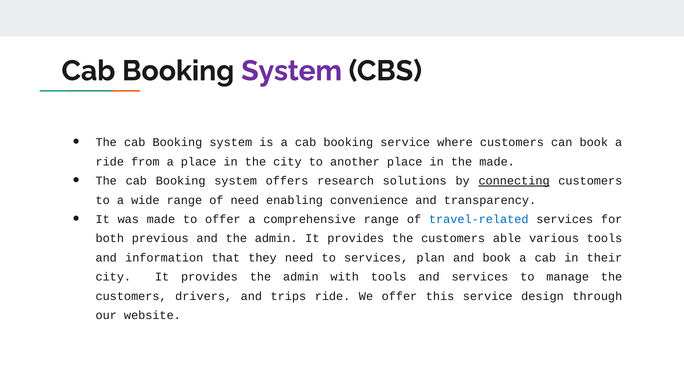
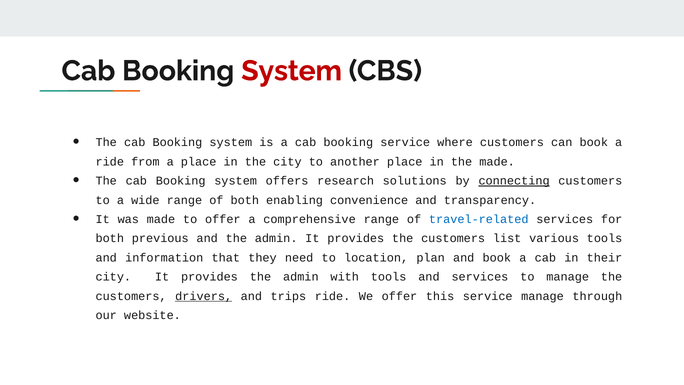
System at (292, 71) colour: purple -> red
of need: need -> both
able: able -> list
to services: services -> location
drivers underline: none -> present
service design: design -> manage
